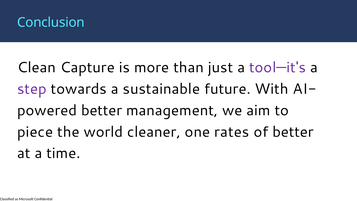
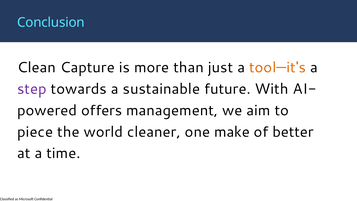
tool—it's colour: purple -> orange
better at (102, 110): better -> offers
rates: rates -> make
